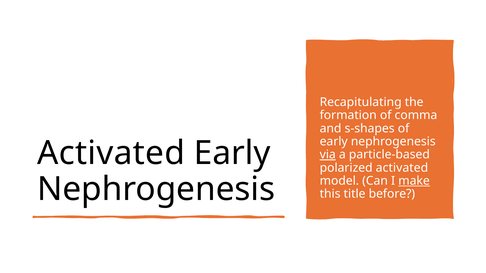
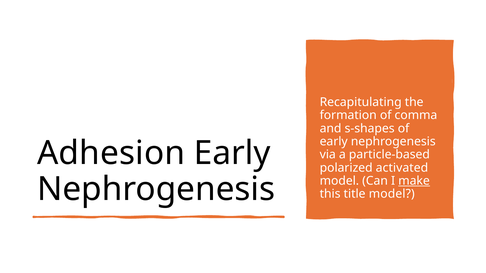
Activated at (111, 153): Activated -> Adhesion
via underline: present -> none
title before: before -> model
